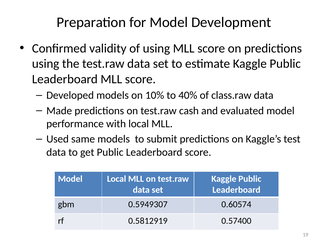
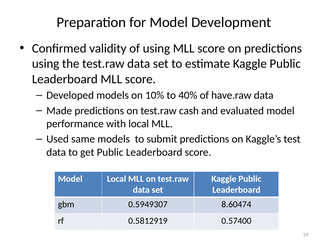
class.raw: class.raw -> have.raw
0.60574: 0.60574 -> 8.60474
